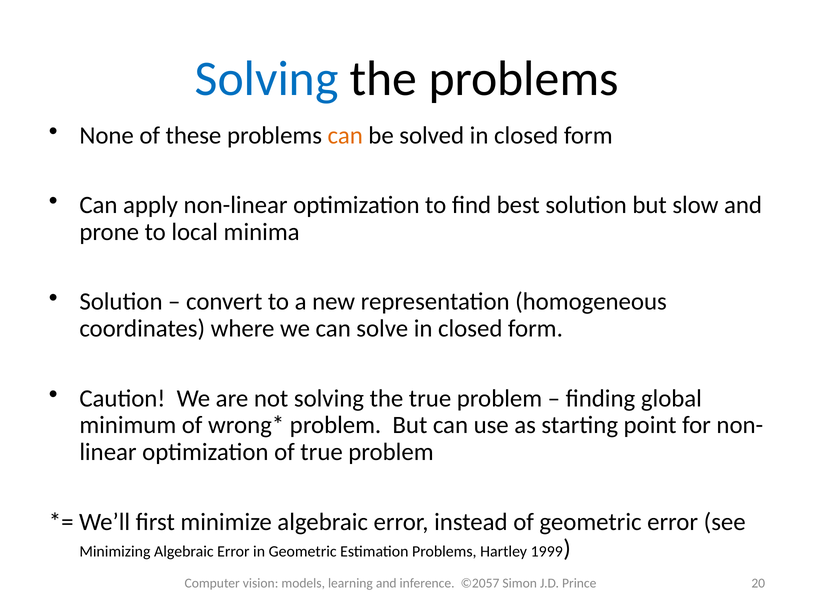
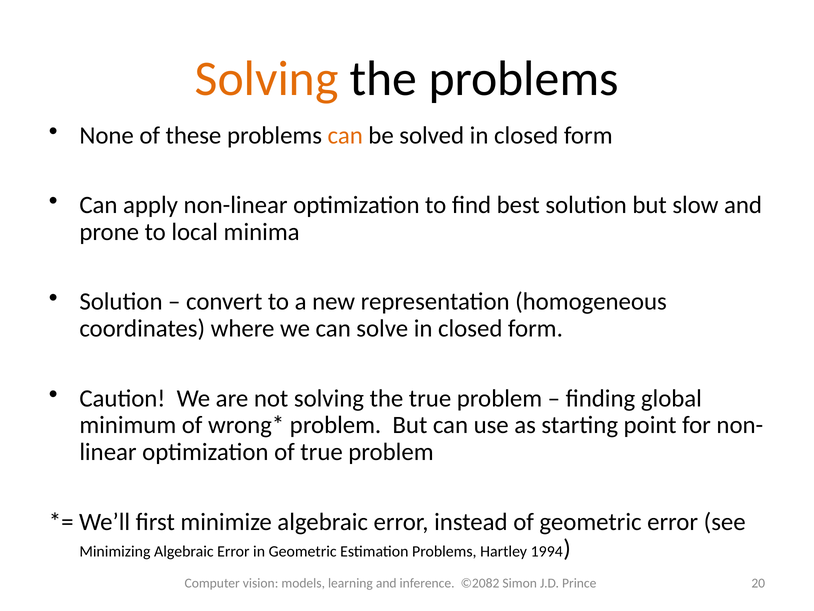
Solving at (267, 79) colour: blue -> orange
1999: 1999 -> 1994
©2057: ©2057 -> ©2082
